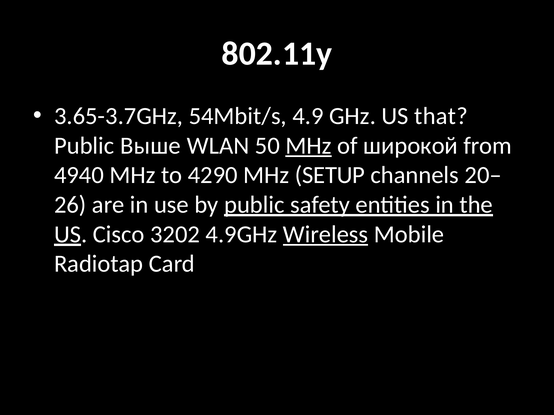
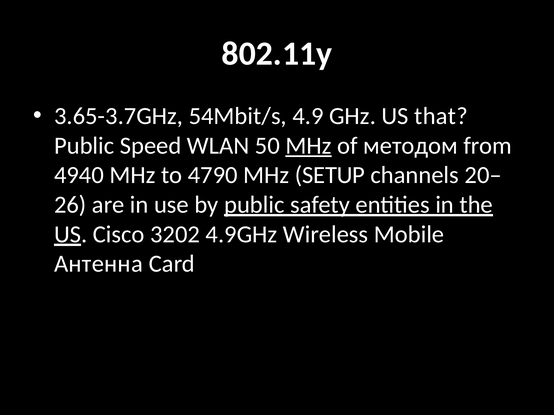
Выше: Выше -> Speed
широкой: широкой -> методом
4290: 4290 -> 4790
Wireless underline: present -> none
Radiotap: Radiotap -> Антенна
